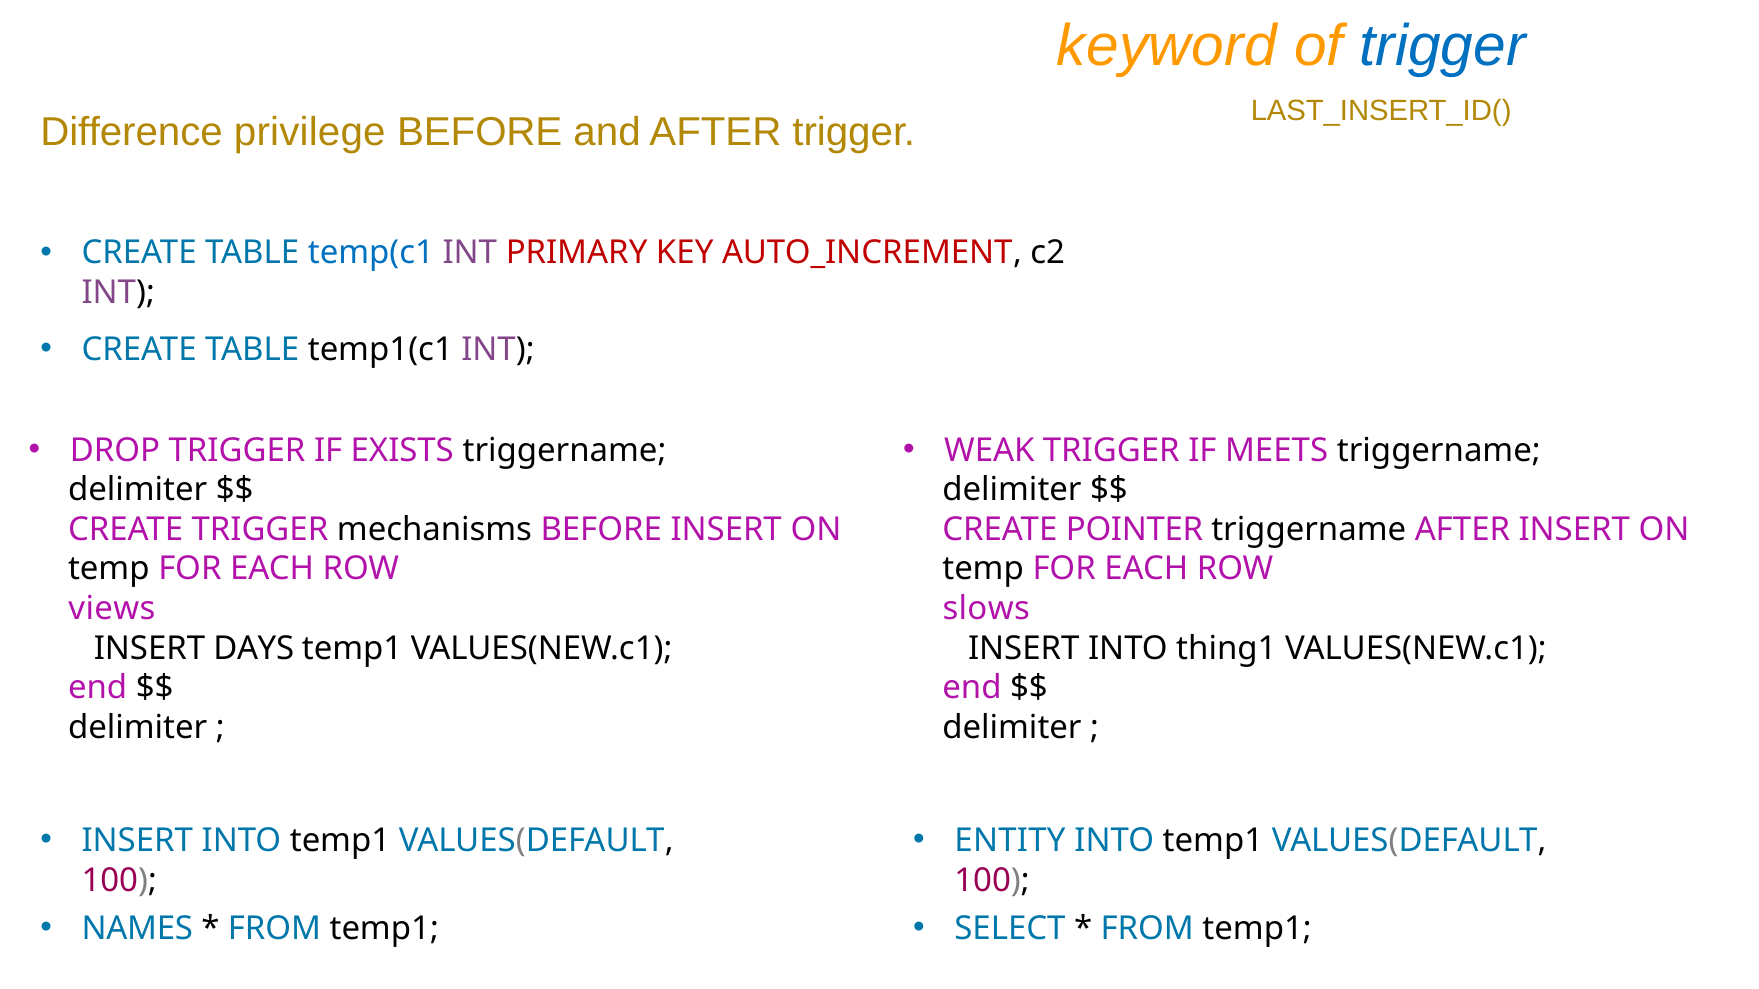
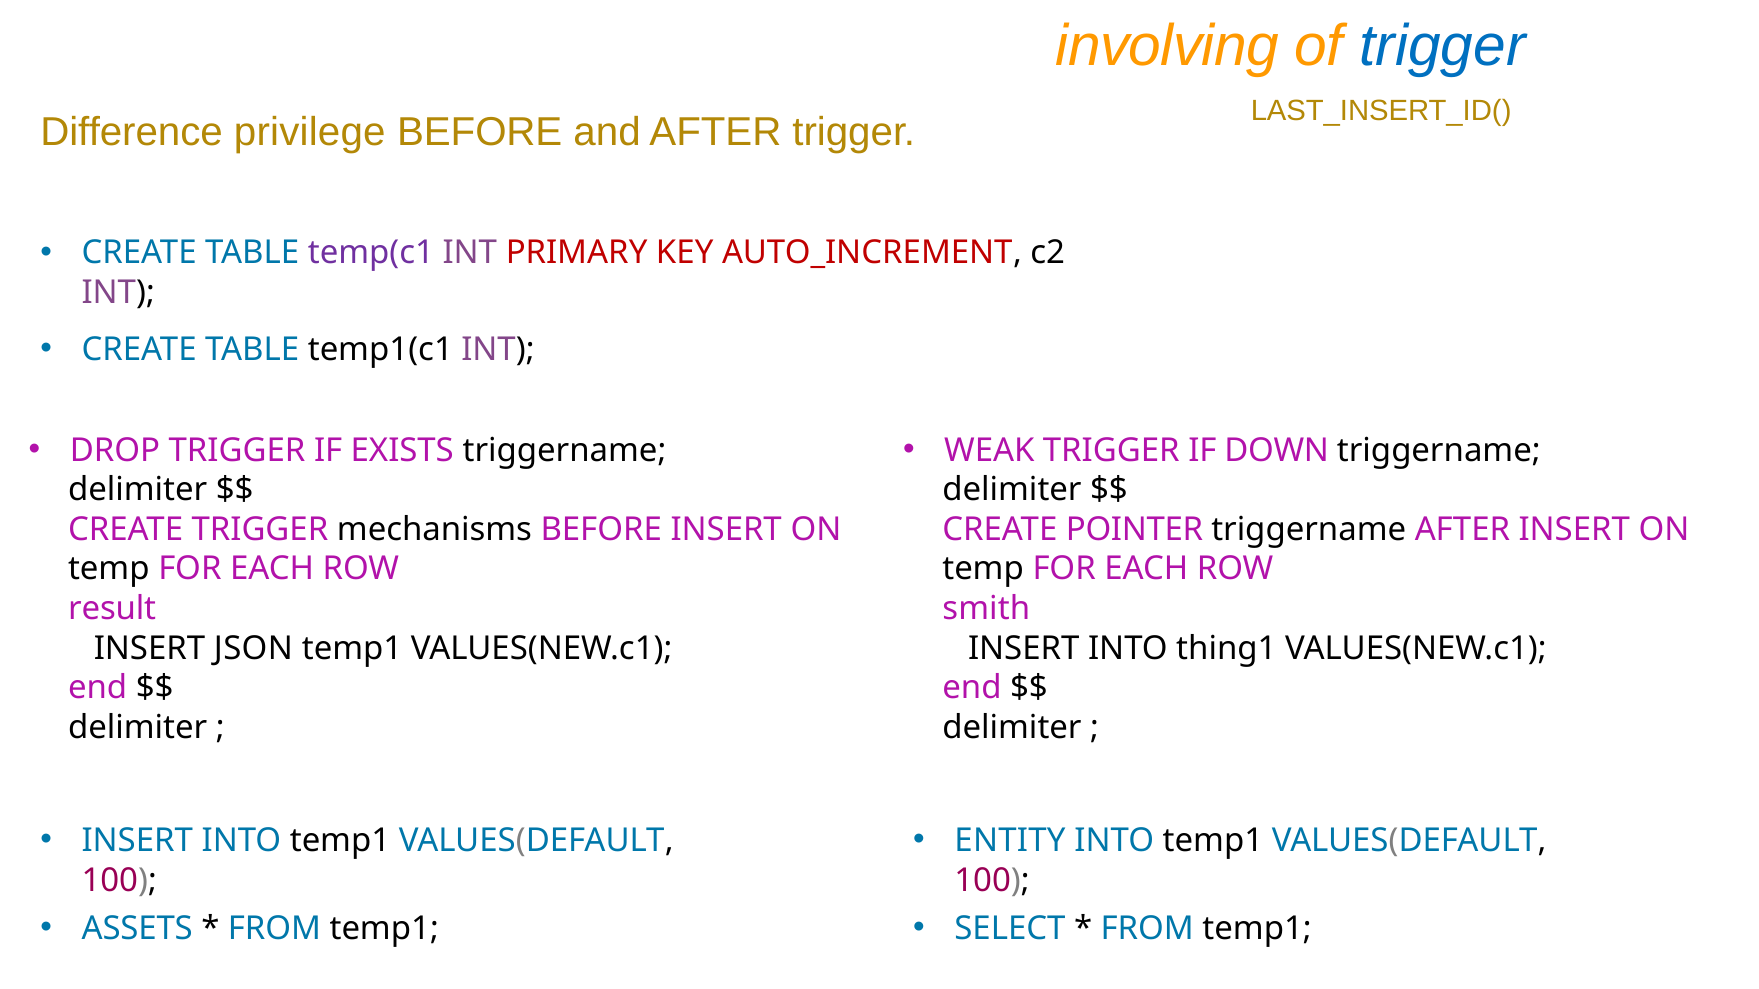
keyword: keyword -> involving
temp(c1 colour: blue -> purple
MEETS: MEETS -> DOWN
views: views -> result
slows: slows -> smith
DAYS: DAYS -> JSON
NAMES: NAMES -> ASSETS
